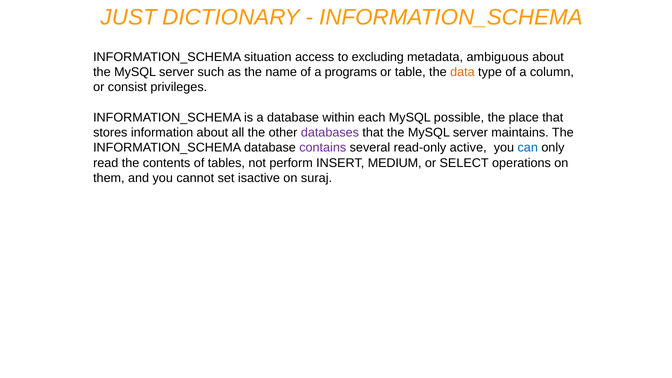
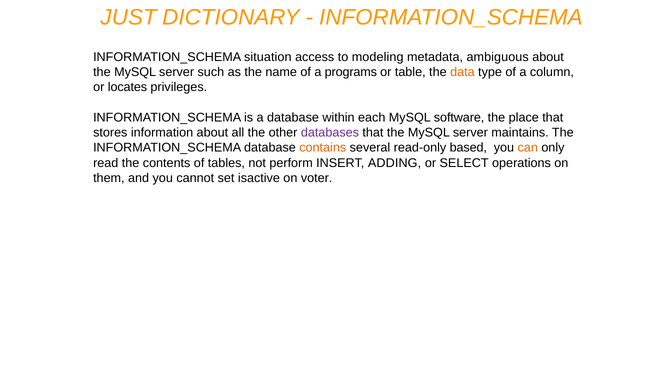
excluding: excluding -> modeling
consist: consist -> locates
possible: possible -> software
contains colour: purple -> orange
active: active -> based
can colour: blue -> orange
MEDIUM: MEDIUM -> ADDING
suraj: suraj -> voter
